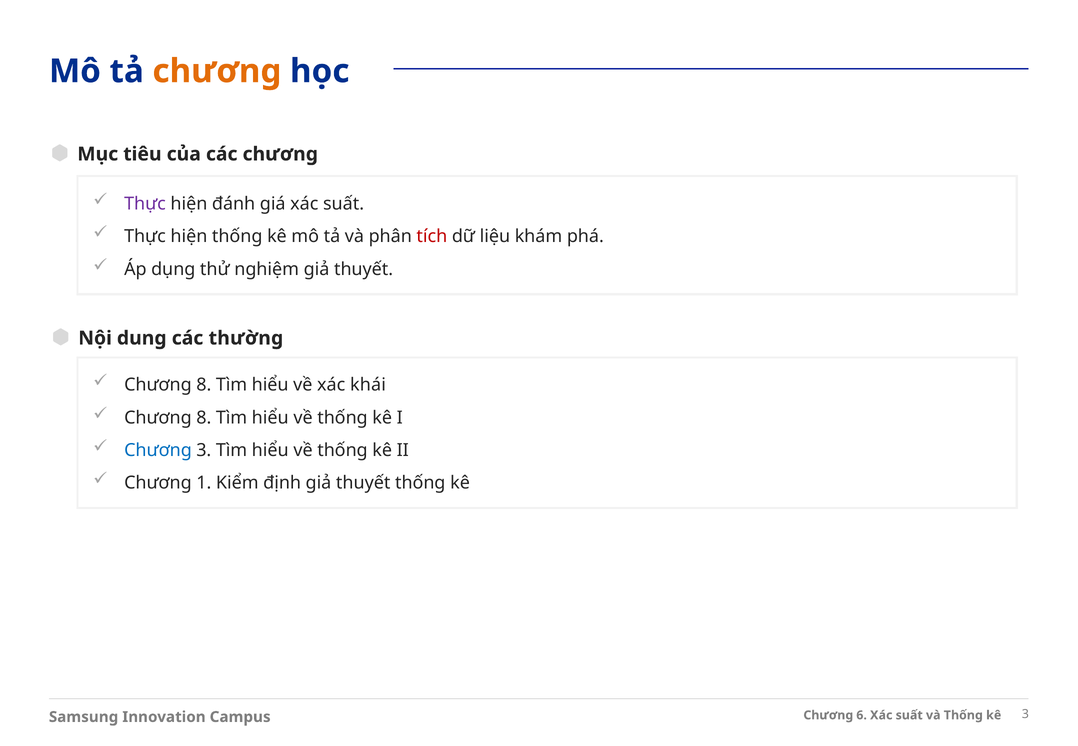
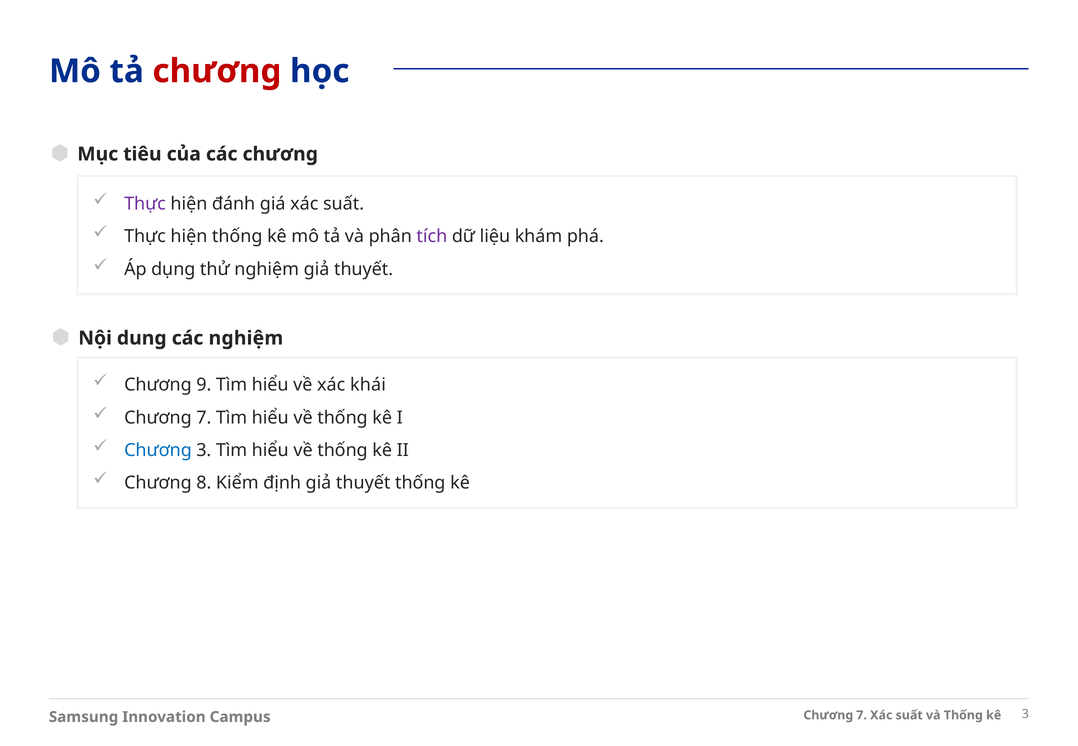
chương at (217, 71) colour: orange -> red
tích colour: red -> purple
các thường: thường -> nghiệm
8 at (204, 385): 8 -> 9
8 at (204, 418): 8 -> 7
1: 1 -> 8
6 at (862, 716): 6 -> 7
